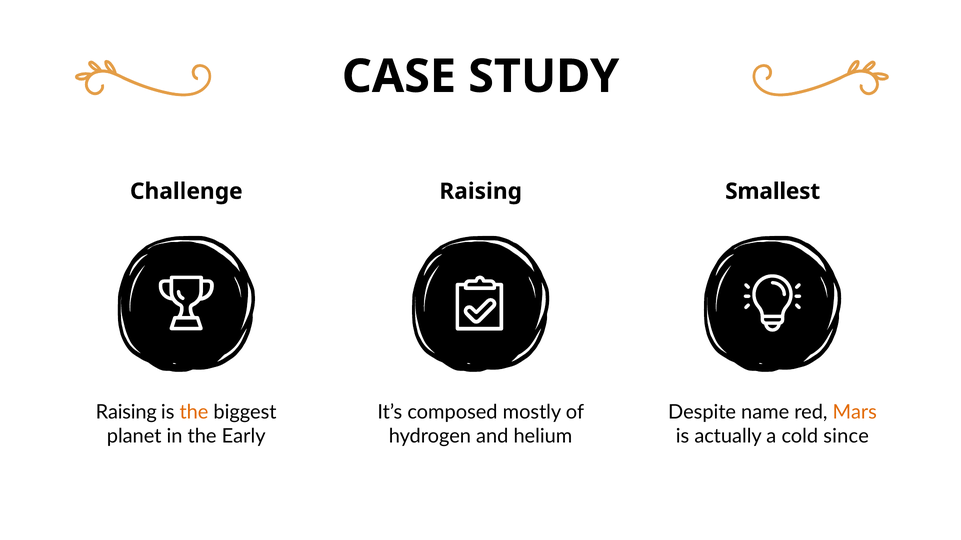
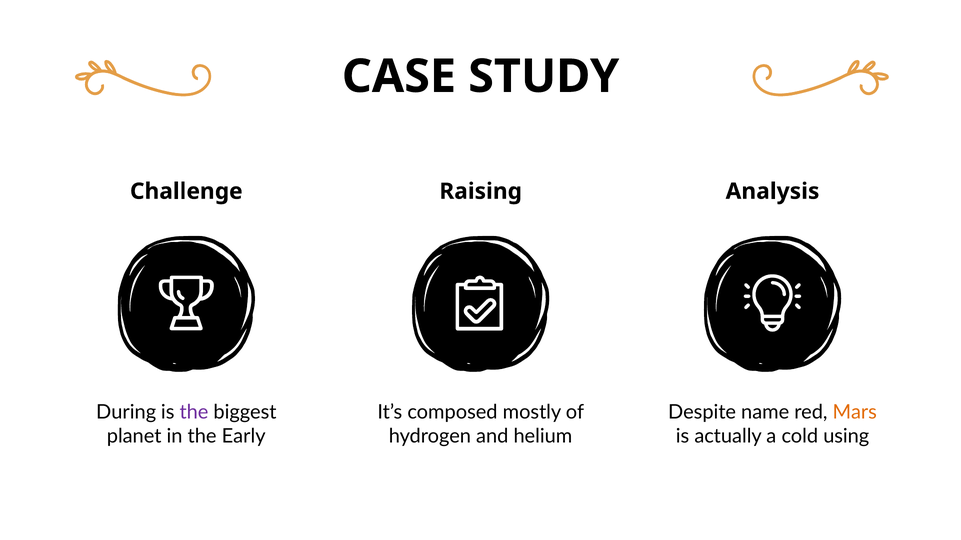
Smallest: Smallest -> Analysis
Raising at (126, 413): Raising -> During
the at (194, 413) colour: orange -> purple
since: since -> using
